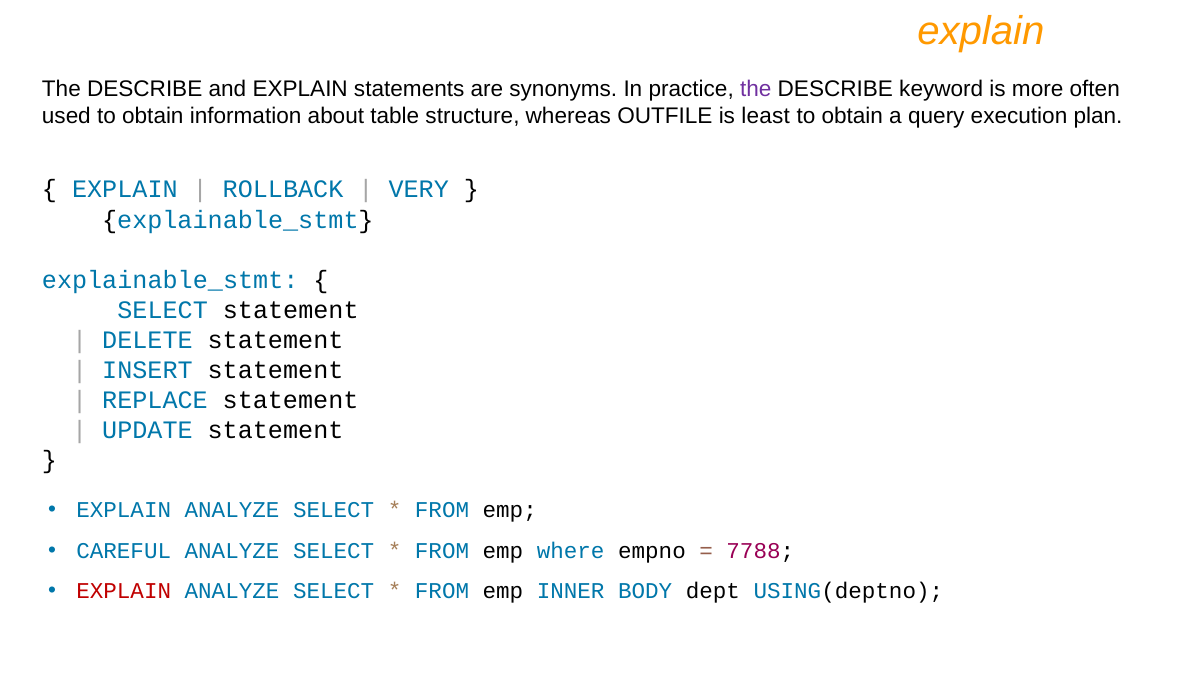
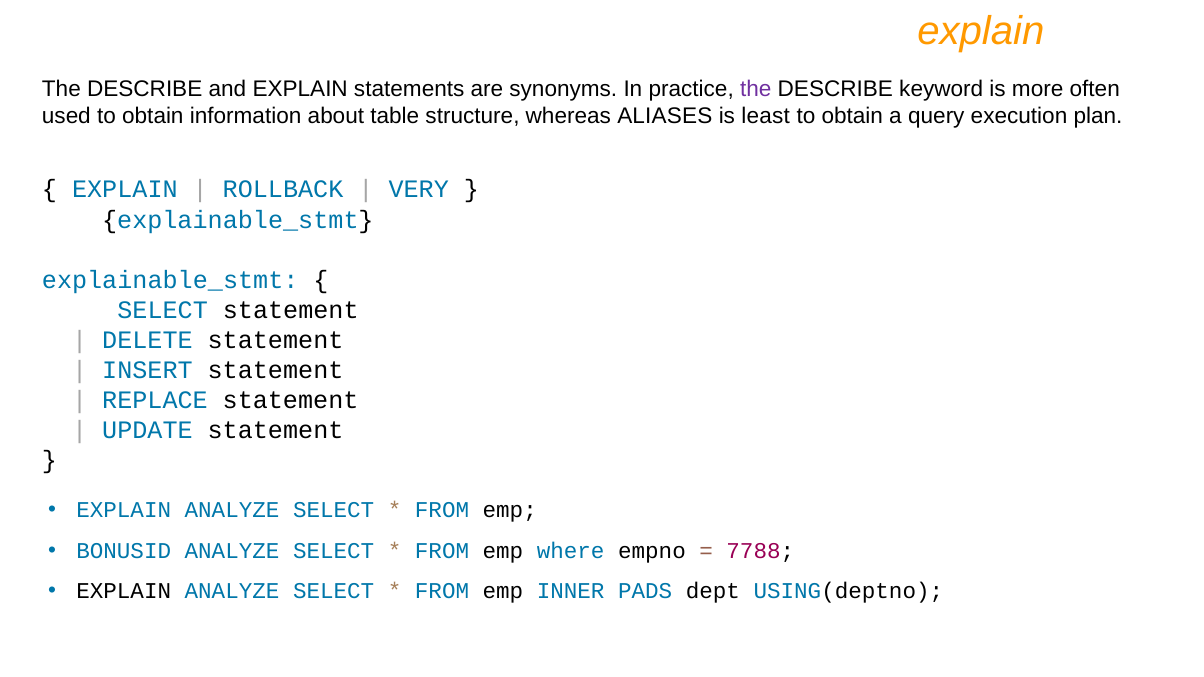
OUTFILE: OUTFILE -> ALIASES
CAREFUL: CAREFUL -> BONUSID
EXPLAIN at (124, 592) colour: red -> black
BODY: BODY -> PADS
